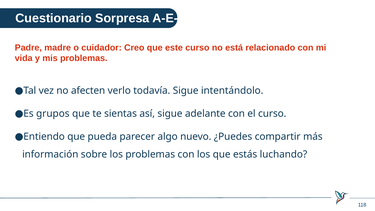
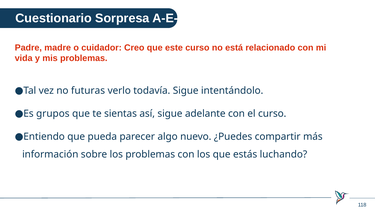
afecten: afecten -> futuras
